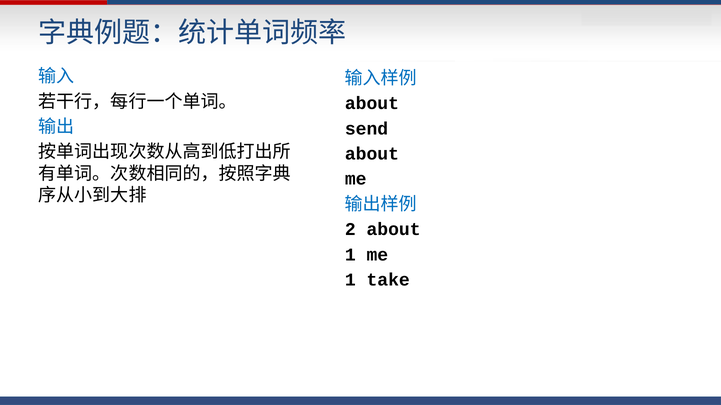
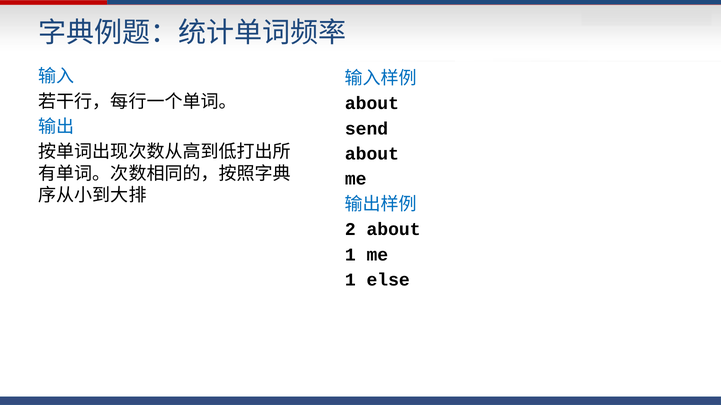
take: take -> else
